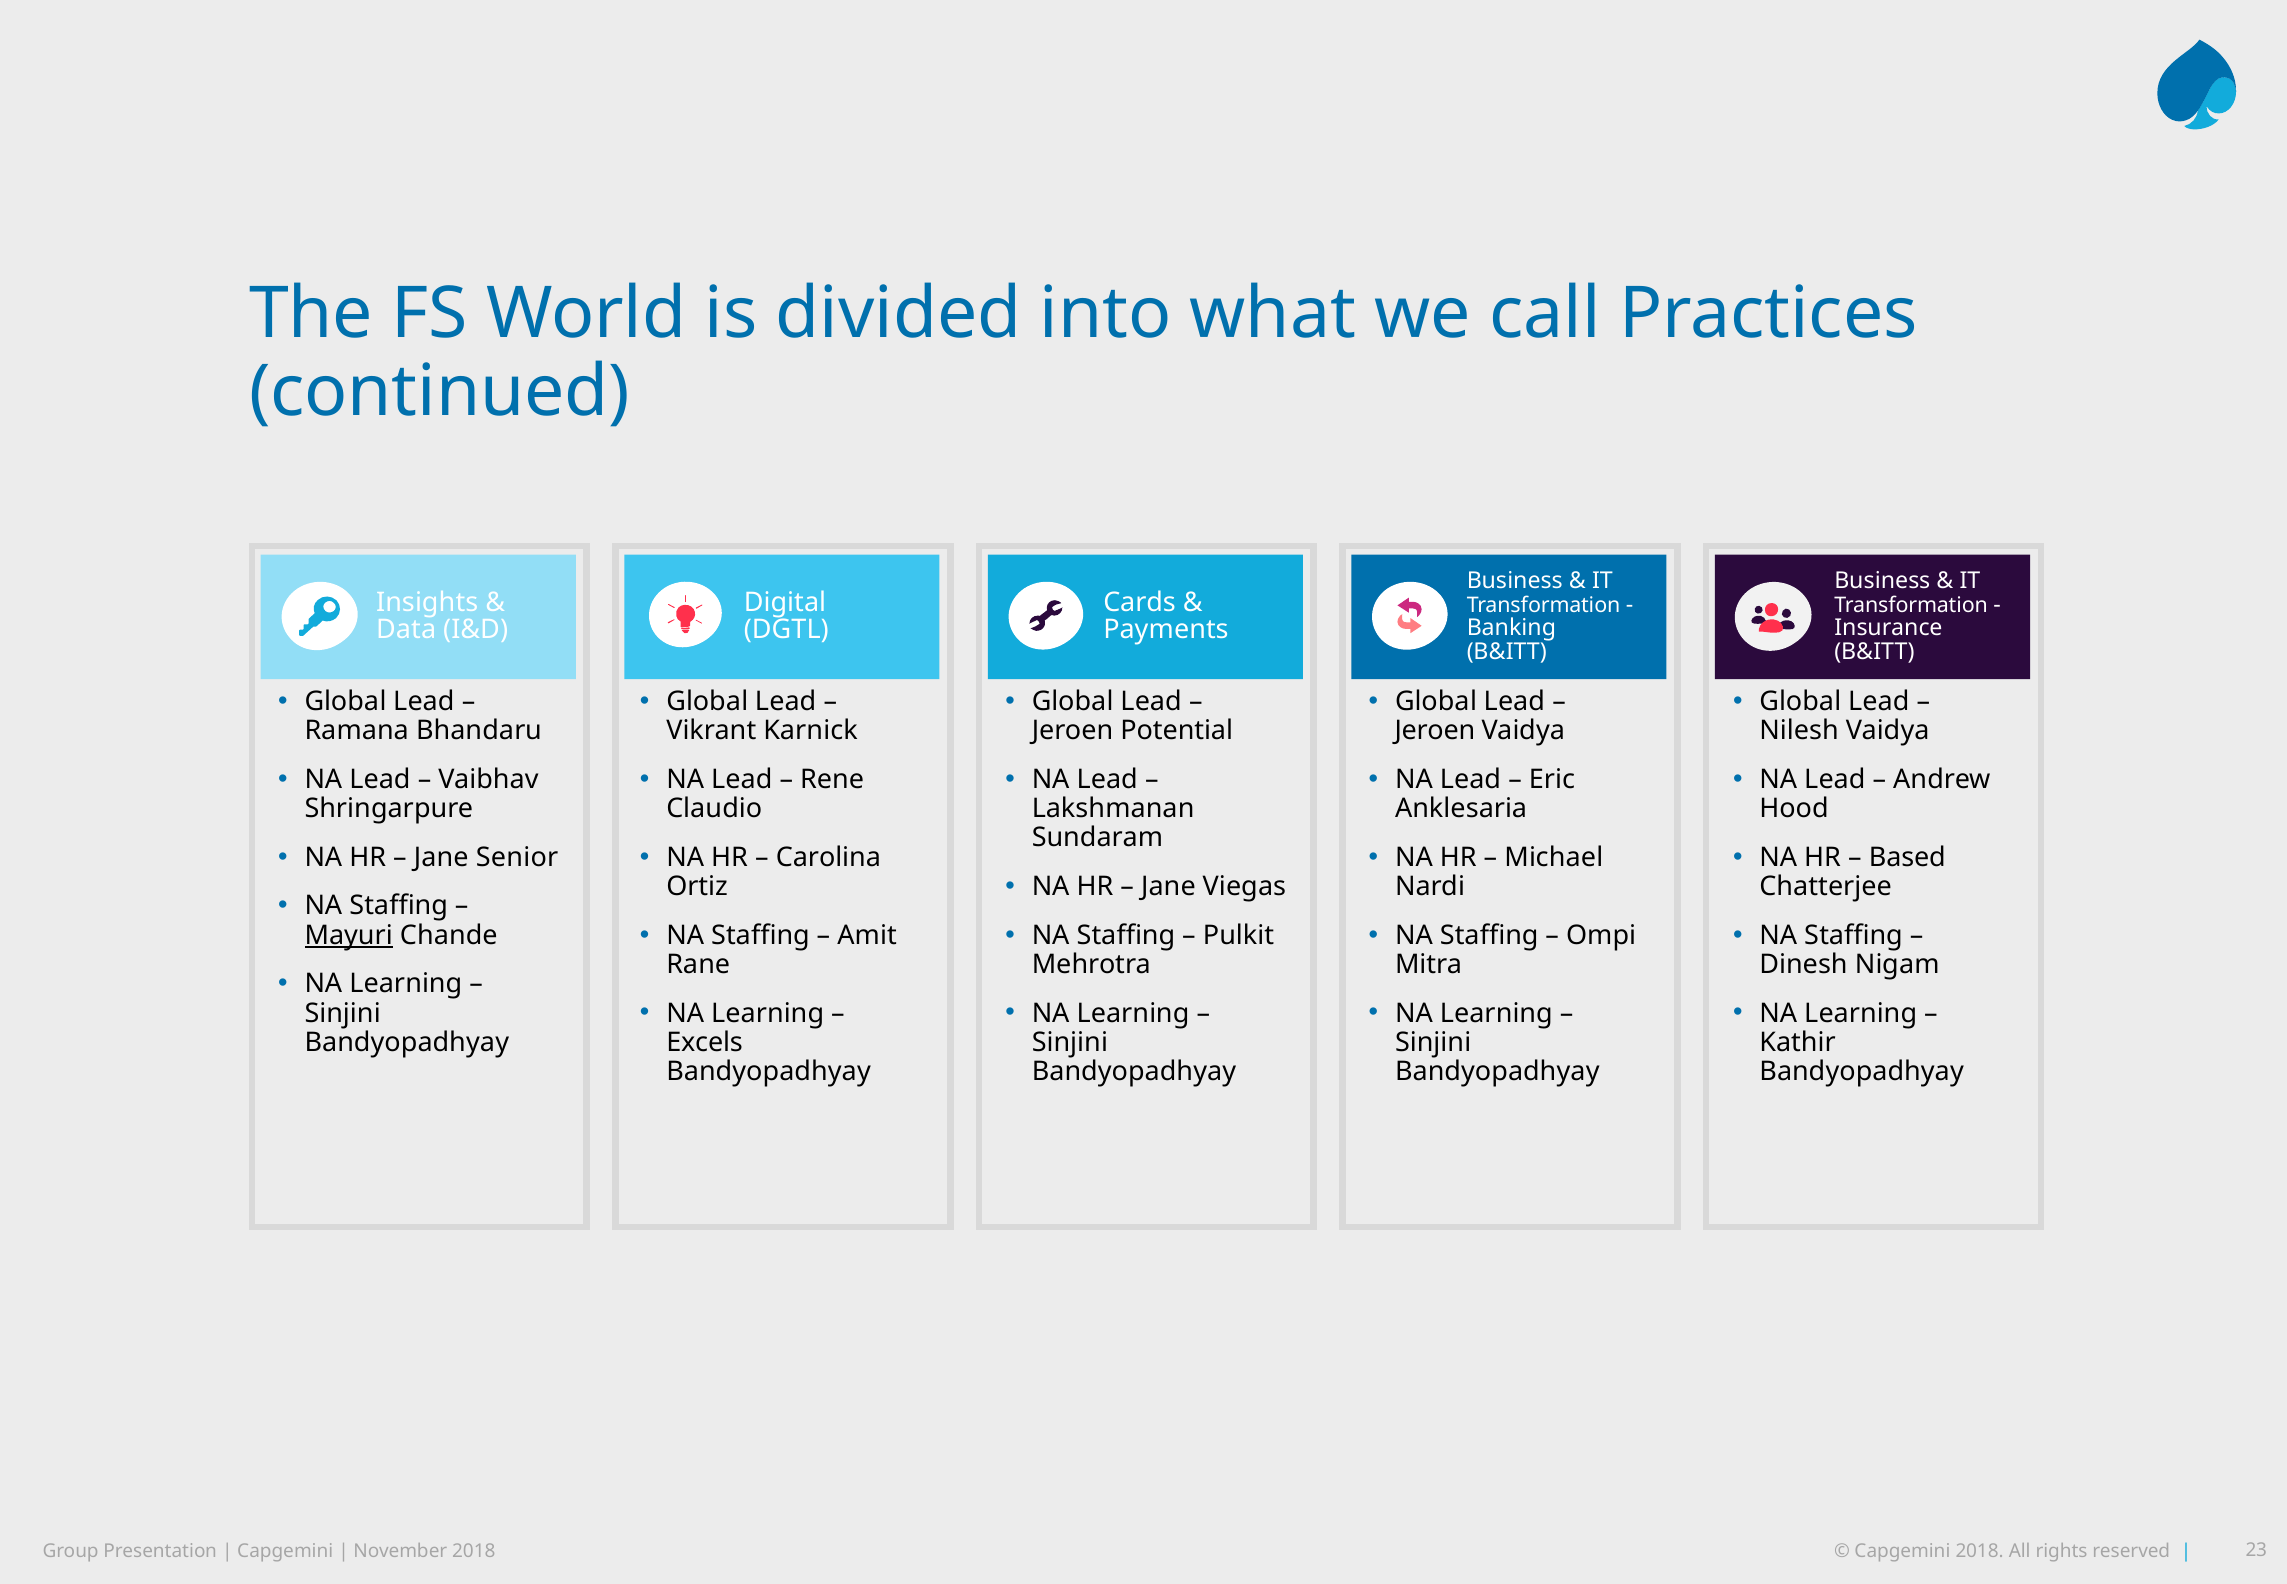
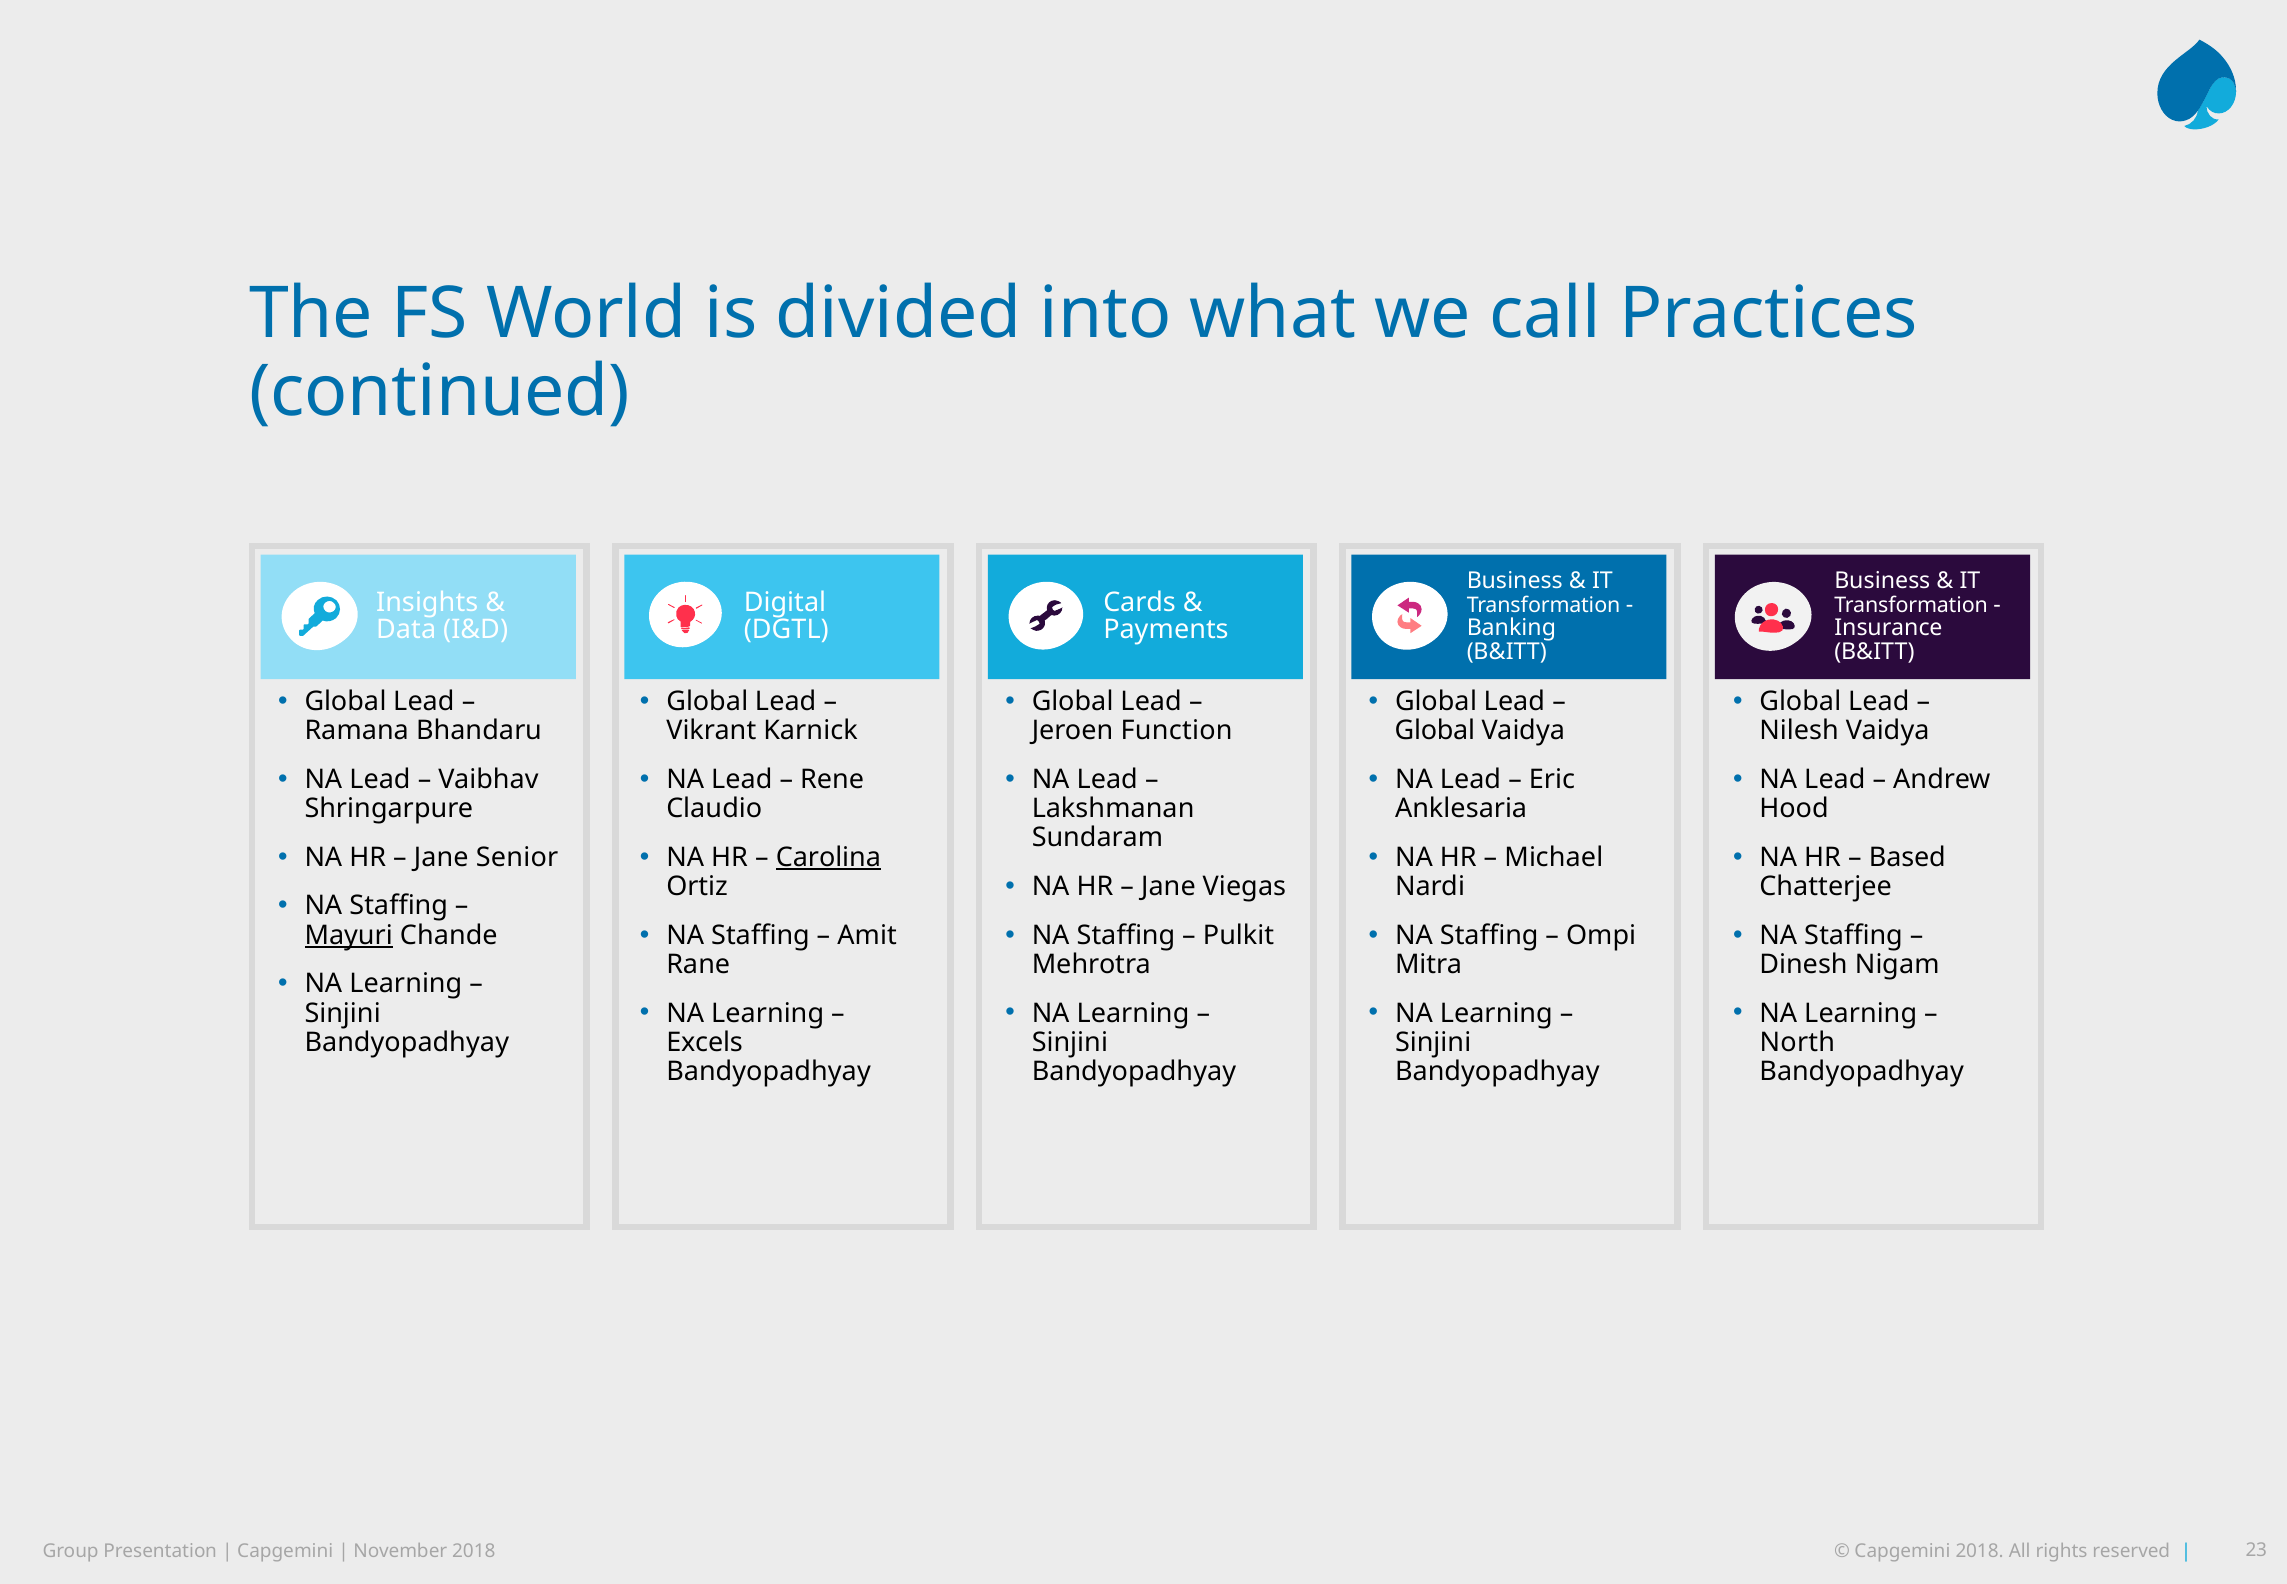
Potential: Potential -> Function
Jeroen at (1435, 731): Jeroen -> Global
Carolina underline: none -> present
Kathir: Kathir -> North
